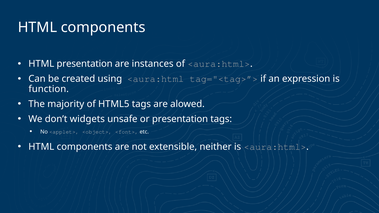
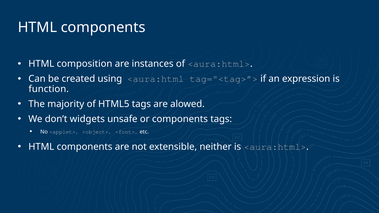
HTML presentation: presentation -> composition
or presentation: presentation -> components
